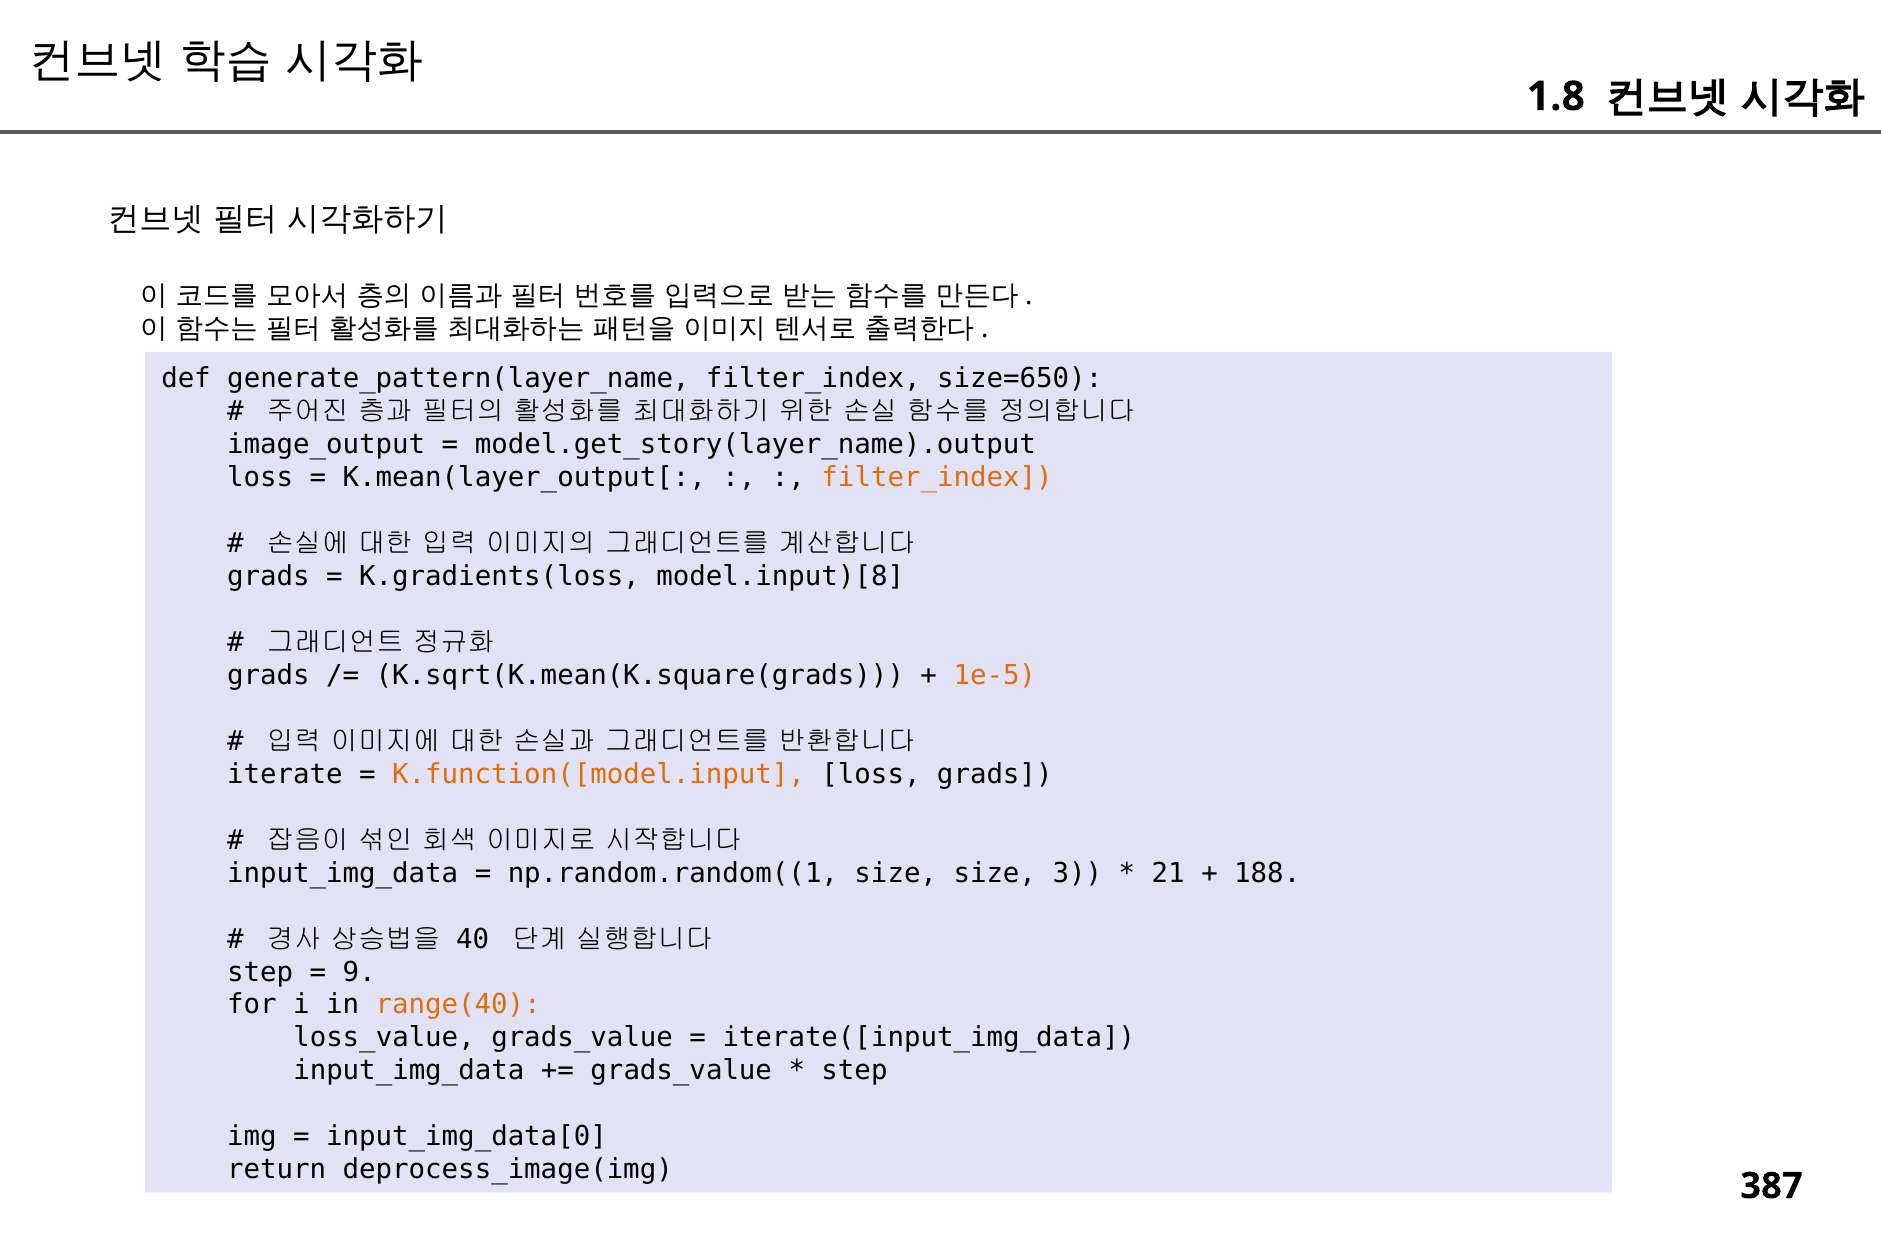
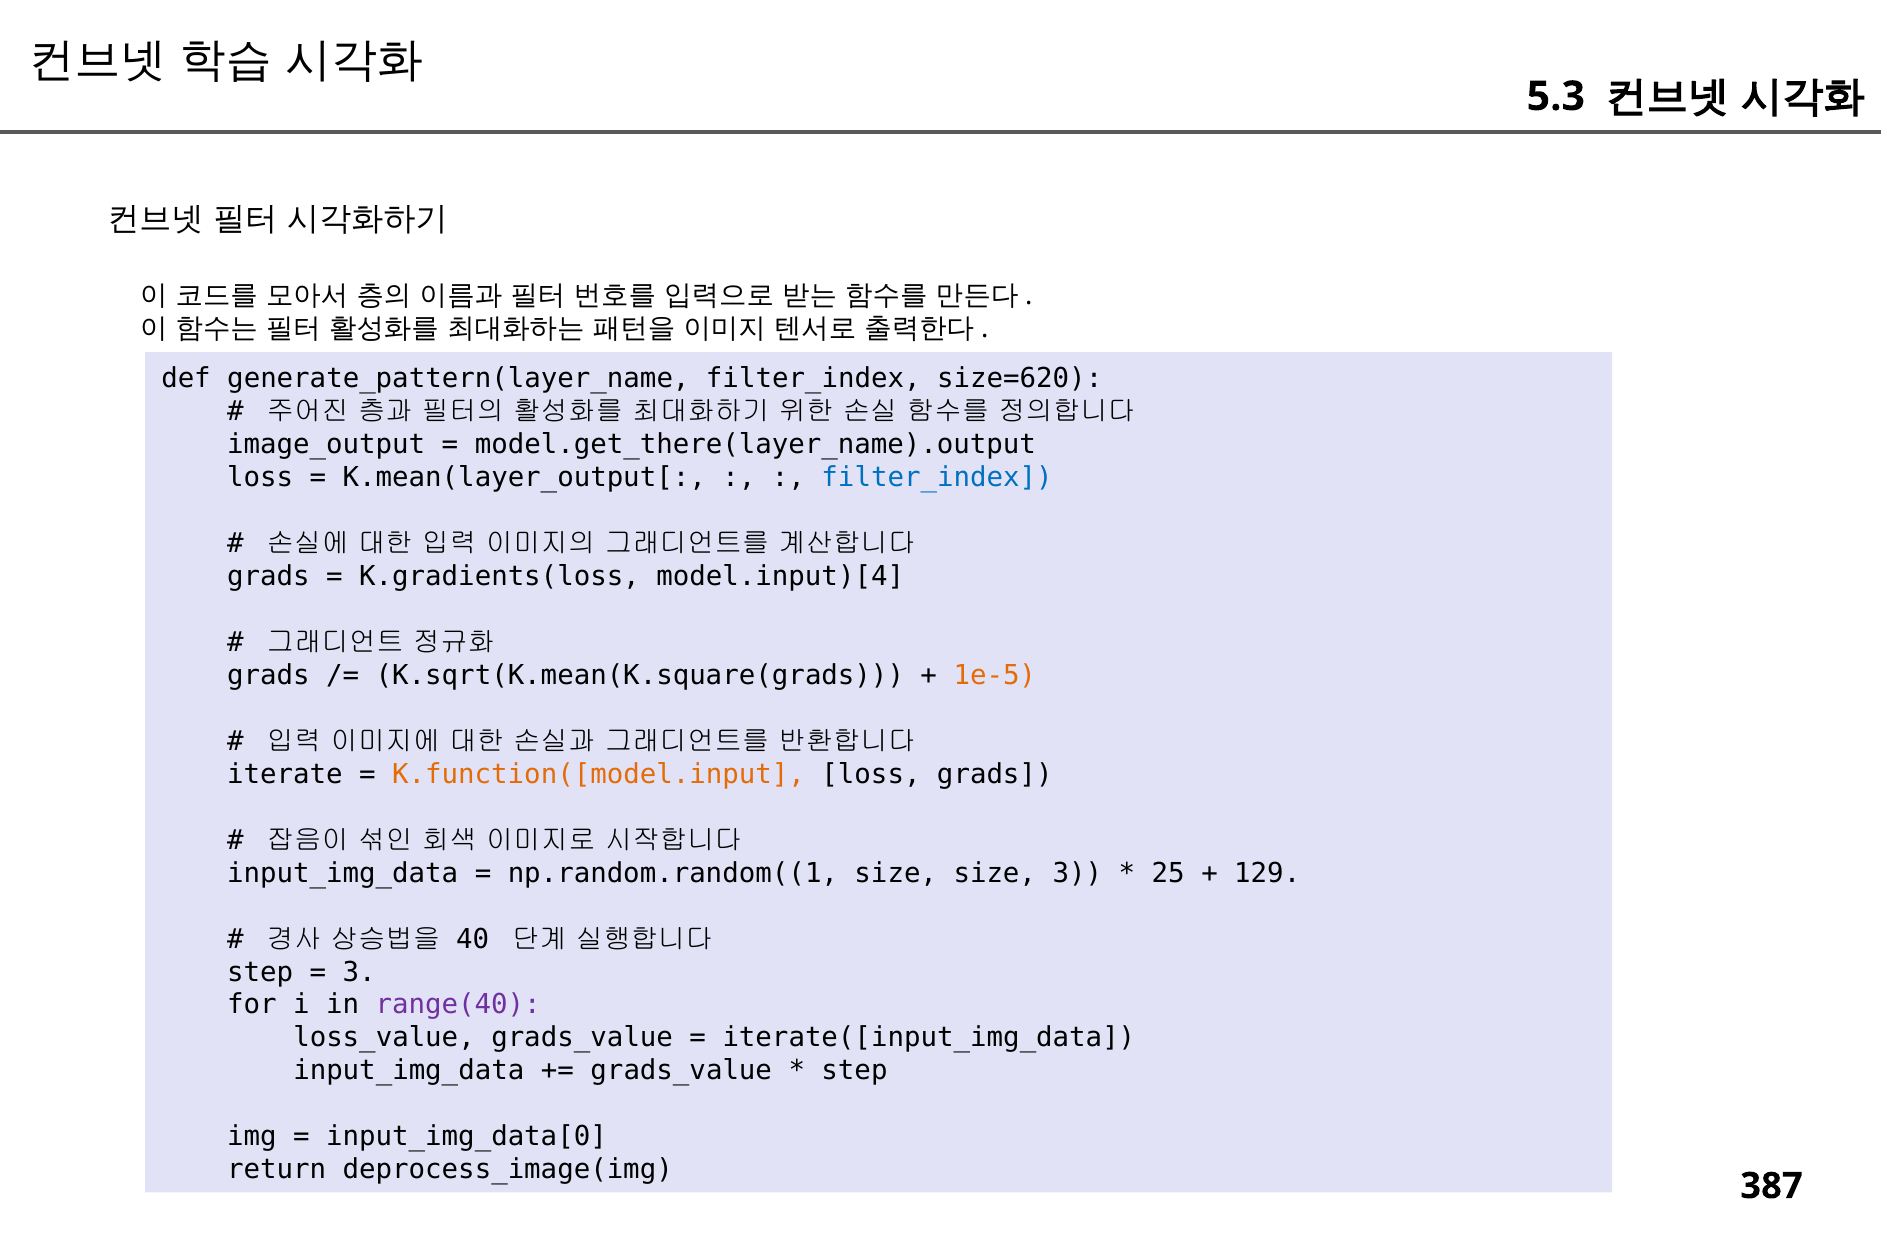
1.8: 1.8 -> 5.3
size=650: size=650 -> size=620
model.get_story(layer_name).output: model.get_story(layer_name).output -> model.get_there(layer_name).output
filter_index at (937, 477) colour: orange -> blue
model.input)[8: model.input)[8 -> model.input)[4
21: 21 -> 25
188: 188 -> 129
9 at (359, 972): 9 -> 3
range(40 colour: orange -> purple
